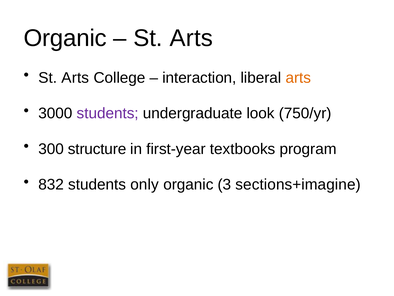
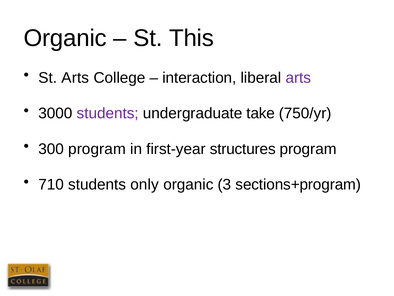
Arts at (191, 38): Arts -> This
arts at (298, 78) colour: orange -> purple
look: look -> take
300 structure: structure -> program
textbooks: textbooks -> structures
832: 832 -> 710
sections+imagine: sections+imagine -> sections+program
